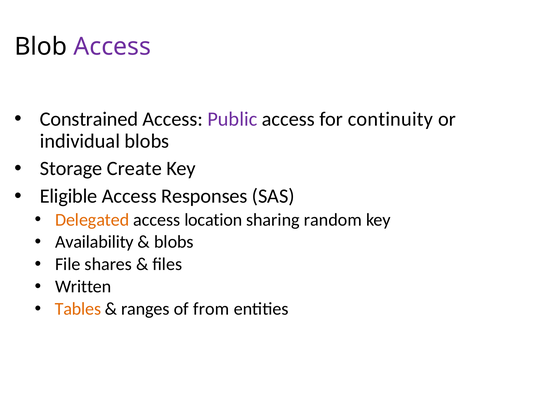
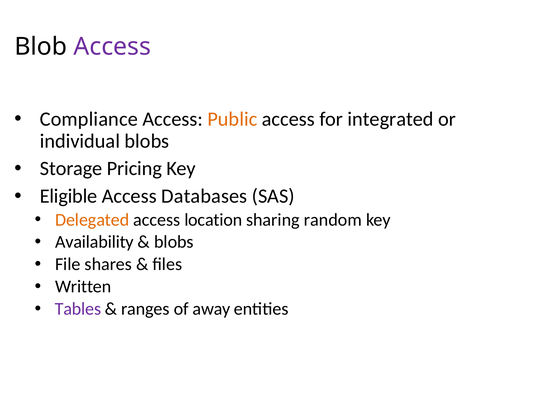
Constrained: Constrained -> Compliance
Public colour: purple -> orange
continuity: continuity -> integrated
Create: Create -> Pricing
Responses: Responses -> Databases
Tables colour: orange -> purple
from: from -> away
